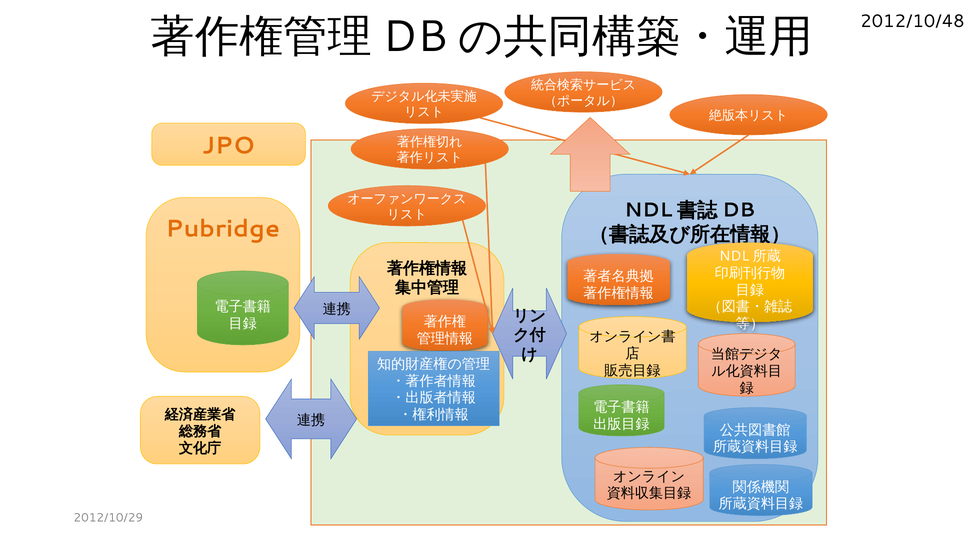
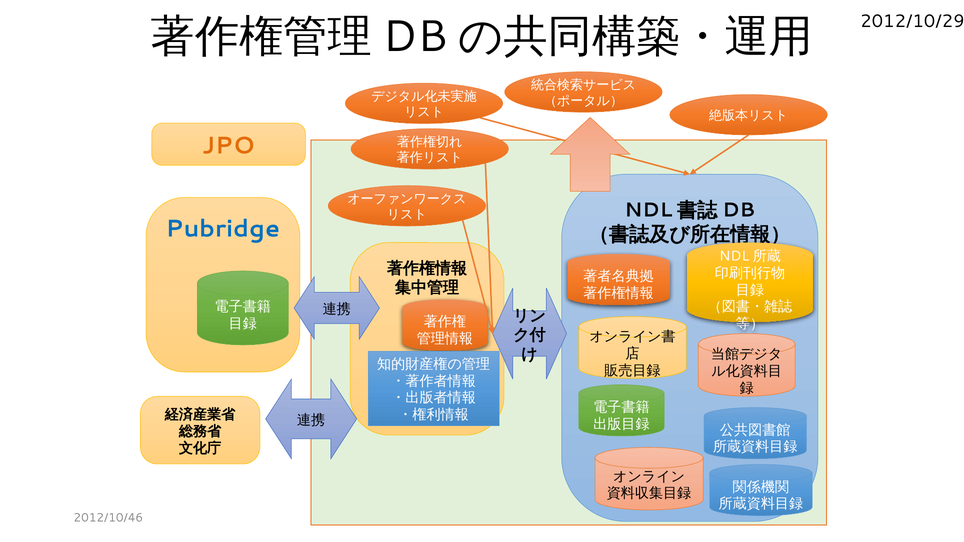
2012/10/48: 2012/10/48 -> 2012/10/29
Pubridge colour: orange -> blue
2012/10/29: 2012/10/29 -> 2012/10/46
